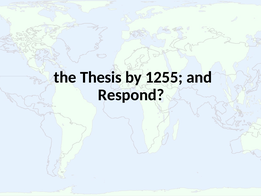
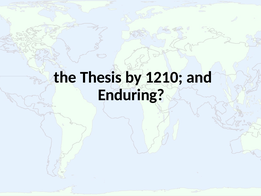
1255: 1255 -> 1210
Respond: Respond -> Enduring
